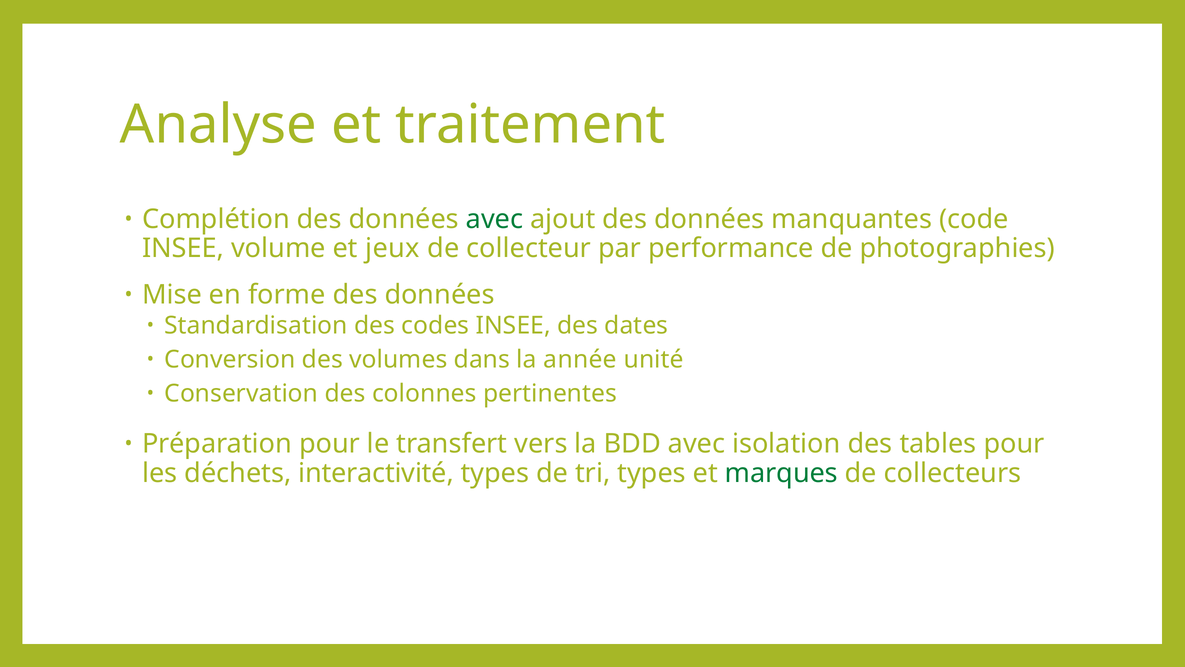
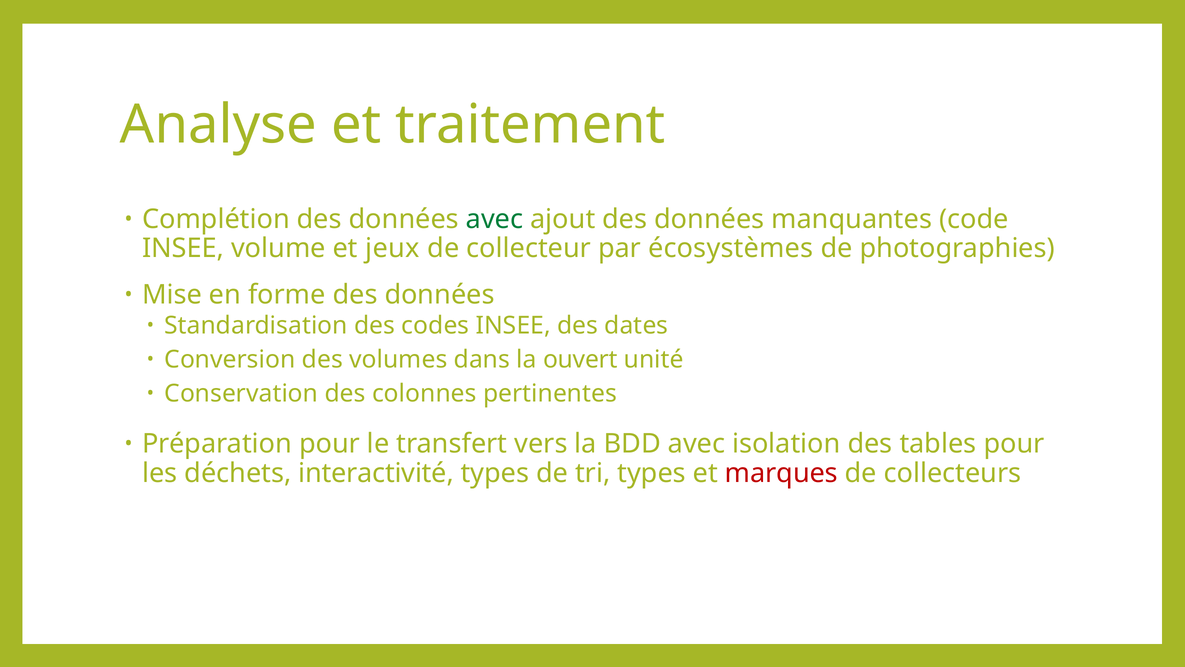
performance: performance -> écosystèmes
année: année -> ouvert
marques colour: green -> red
